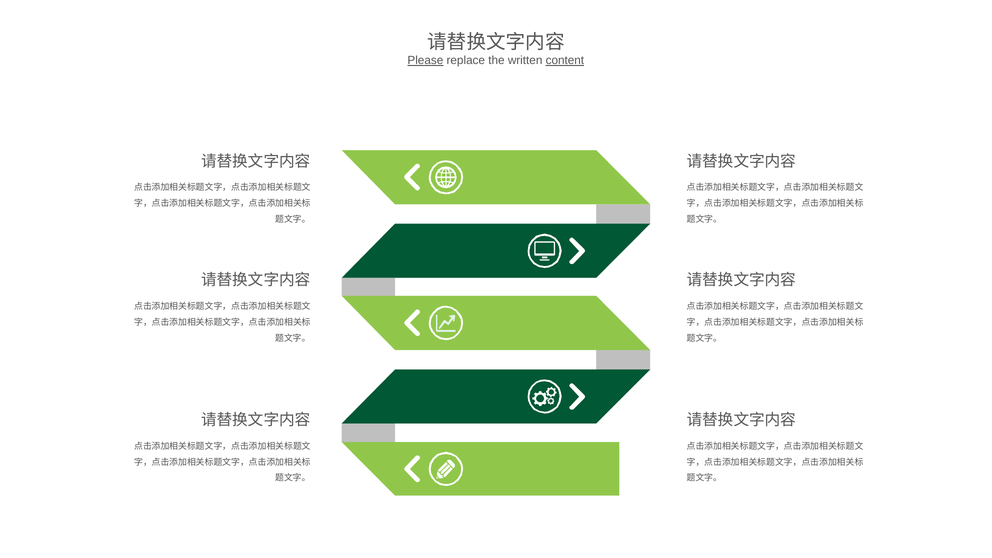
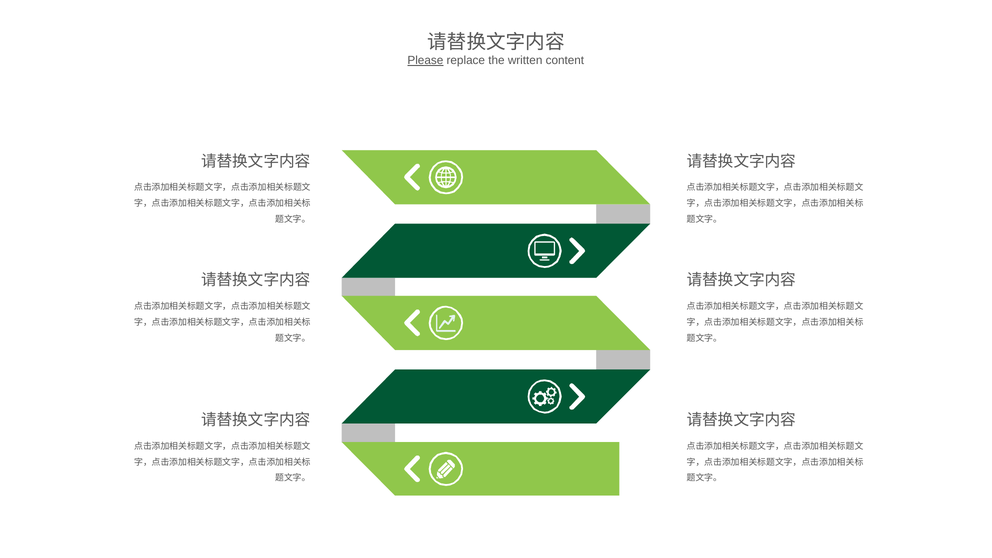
content underline: present -> none
